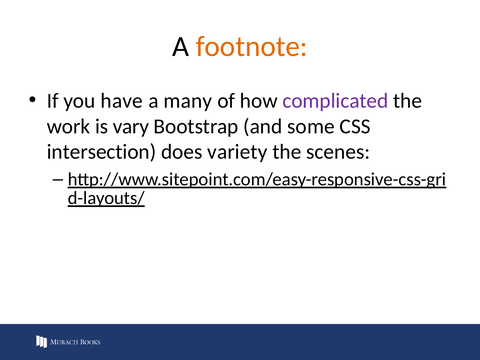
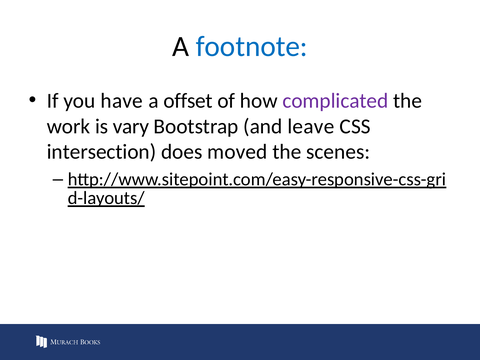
footnote colour: orange -> blue
many: many -> offset
some: some -> leave
variety: variety -> moved
